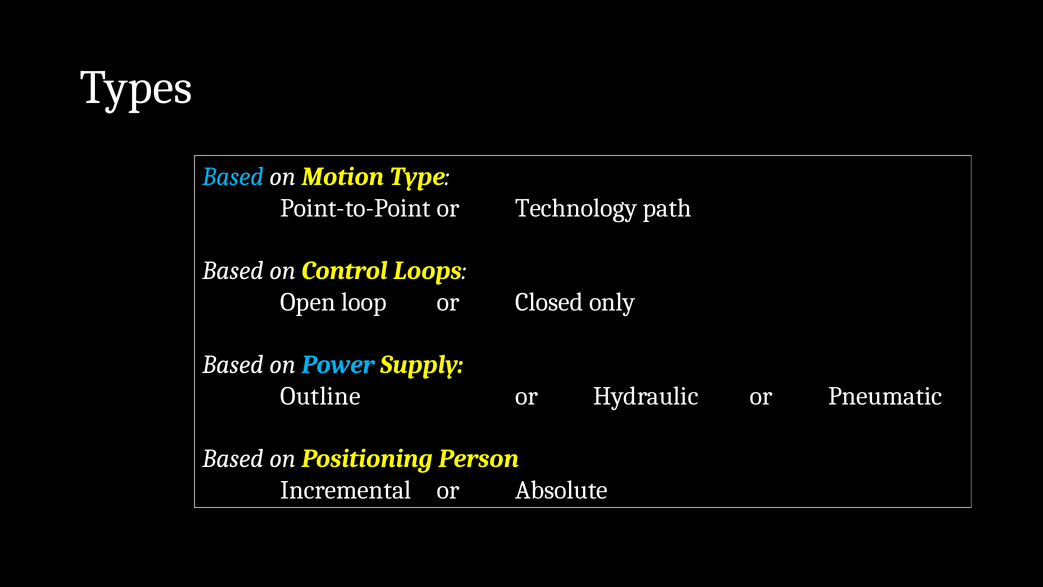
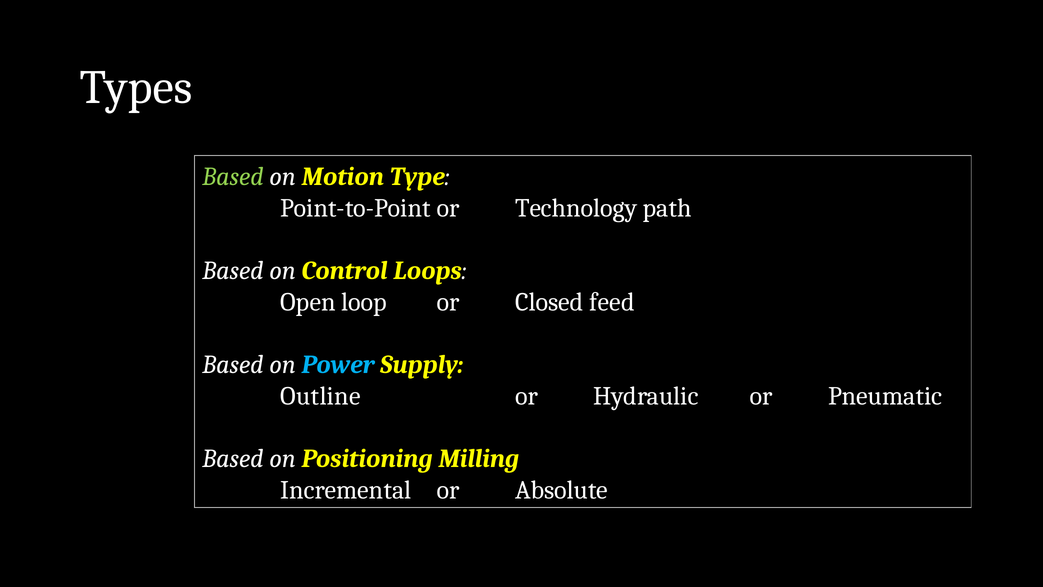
Based at (233, 177) colour: light blue -> light green
only: only -> feed
Person: Person -> Milling
